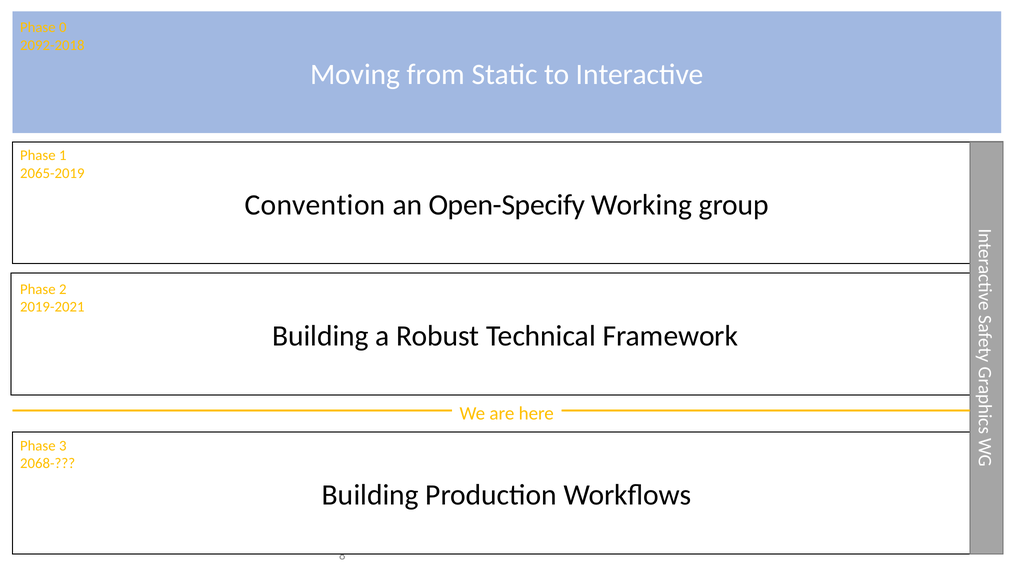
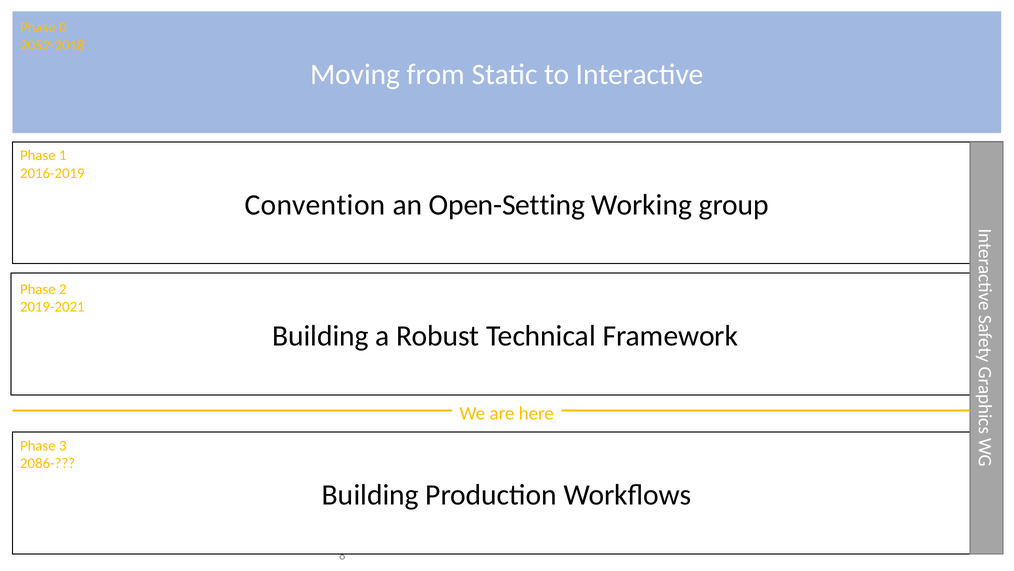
2092-2018: 2092-2018 -> 2052-2018
2065-2019: 2065-2019 -> 2016-2019
Open-Specify: Open-Specify -> Open-Setting
2068-: 2068- -> 2086-
